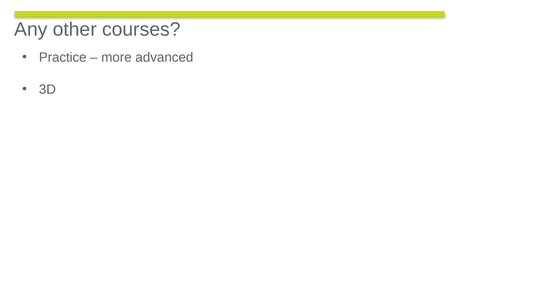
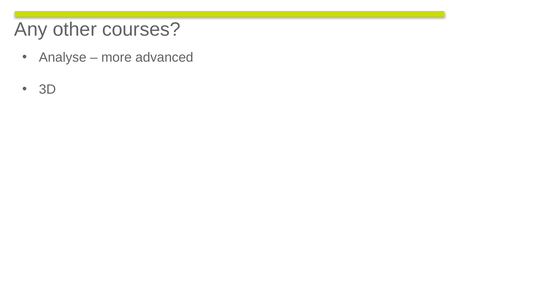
Practice: Practice -> Analyse
